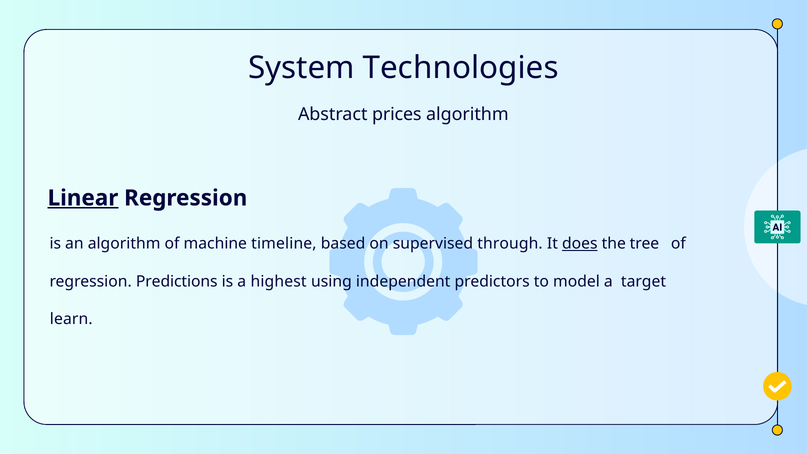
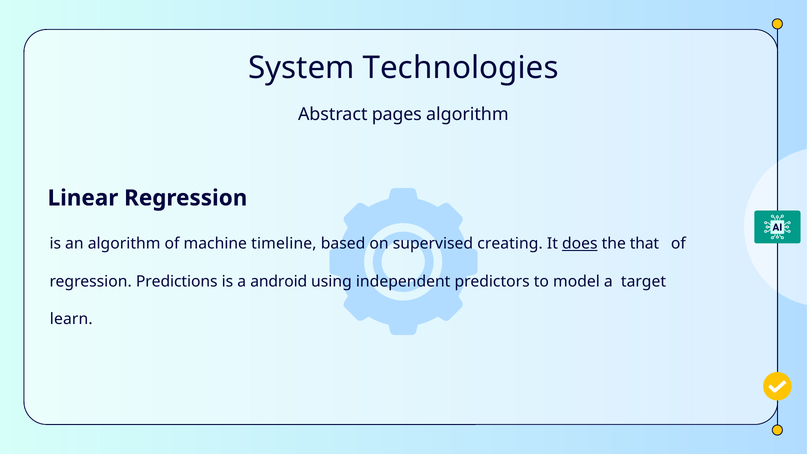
prices: prices -> pages
Linear underline: present -> none
through: through -> creating
tree: tree -> that
highest: highest -> android
